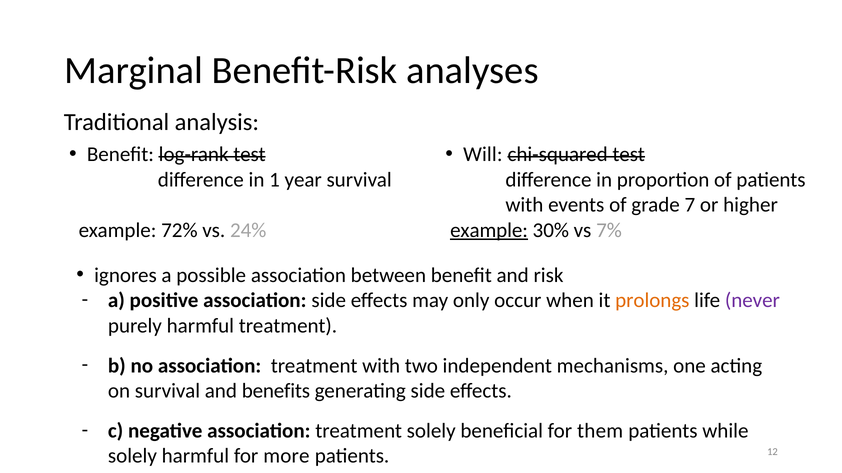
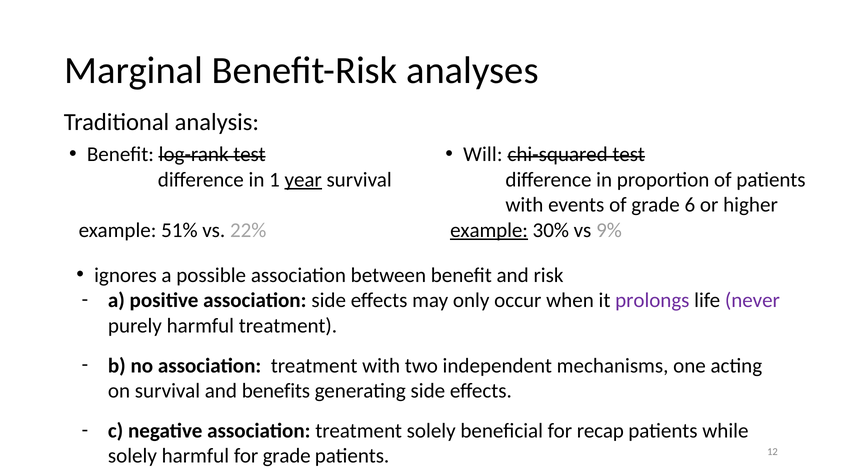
year underline: none -> present
7: 7 -> 6
72%: 72% -> 51%
24%: 24% -> 22%
7%: 7% -> 9%
prolongs colour: orange -> purple
them: them -> recap
for more: more -> grade
